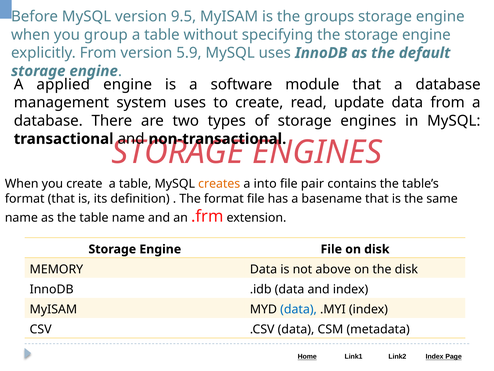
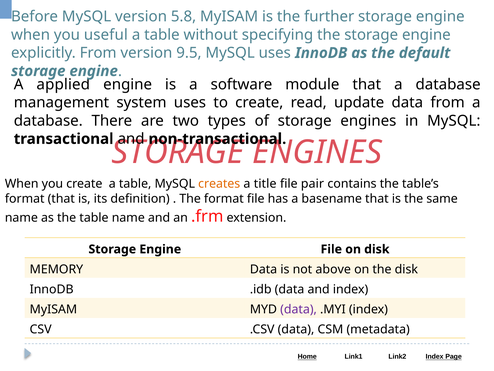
9.5: 9.5 -> 5.8
groups: groups -> further
group: group -> useful
5.9: 5.9 -> 9.5
into: into -> title
data at (299, 309) colour: blue -> purple
